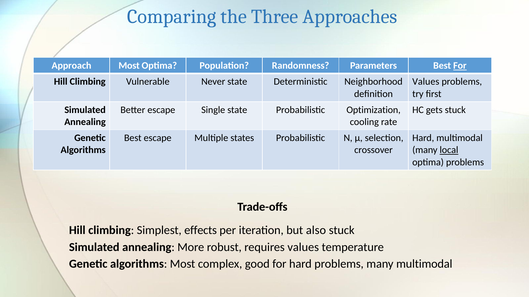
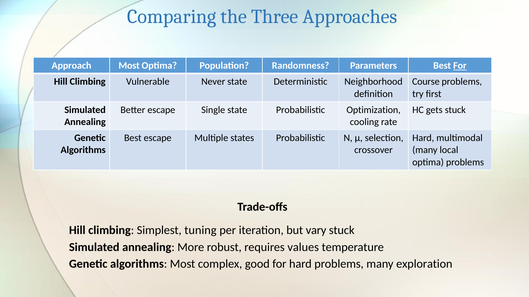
Values at (426, 82): Values -> Course
local underline: present -> none
effects: effects -> tuning
also: also -> vary
many multimodal: multimodal -> exploration
